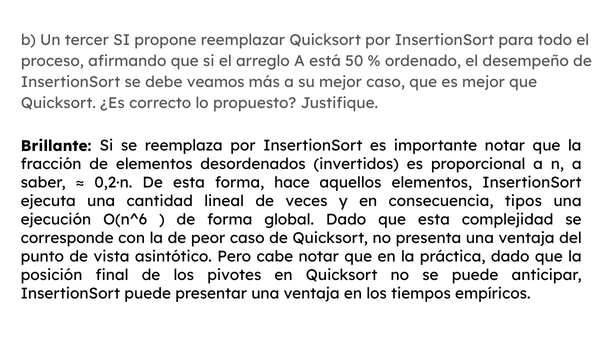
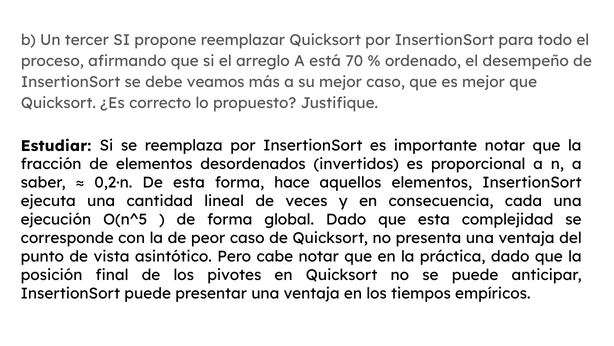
50: 50 -> 70
Brillante: Brillante -> Estudiar
tipos: tipos -> cada
O(n^6: O(n^6 -> O(n^5
